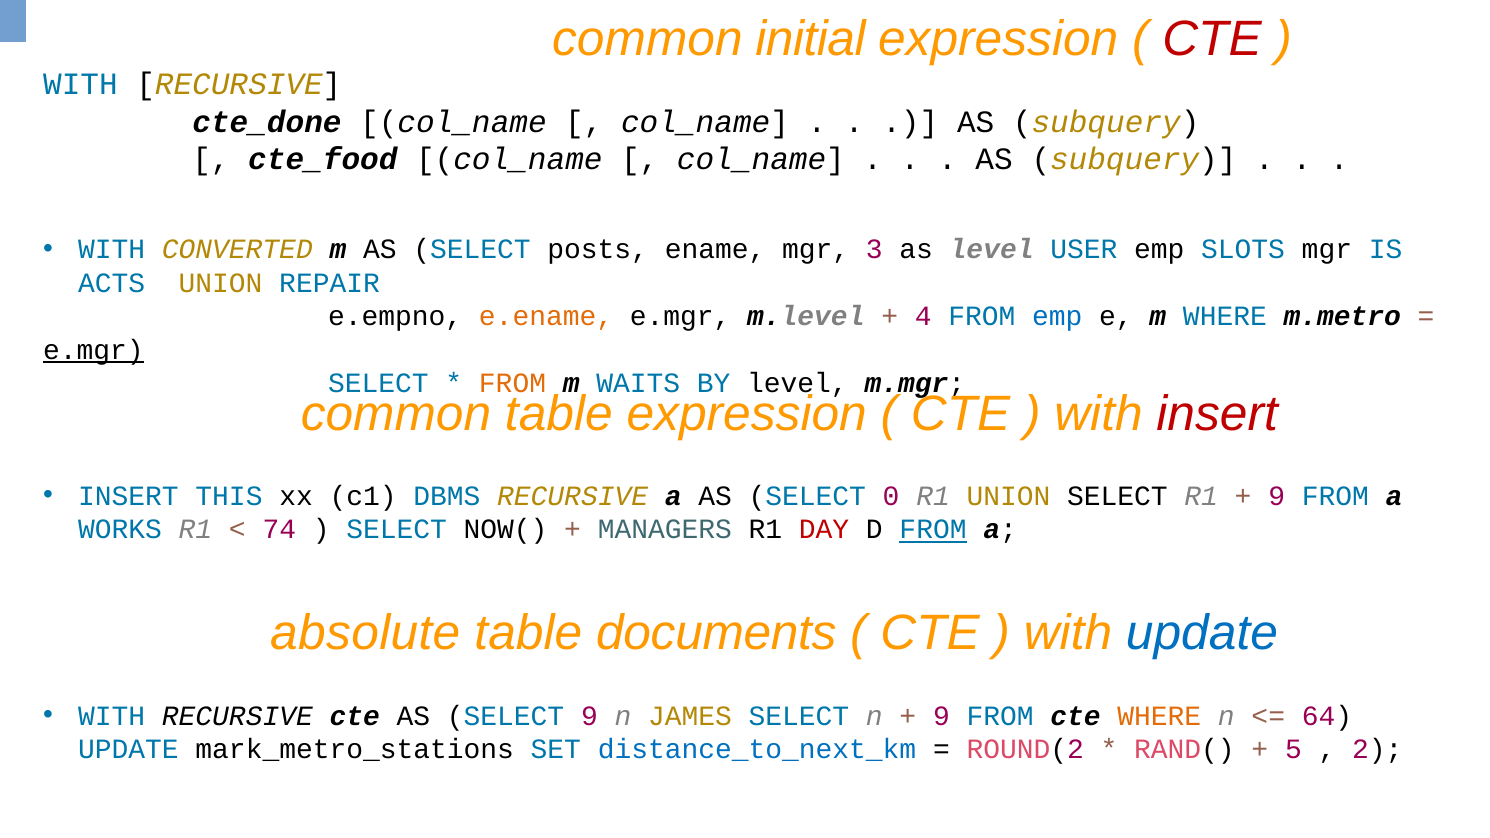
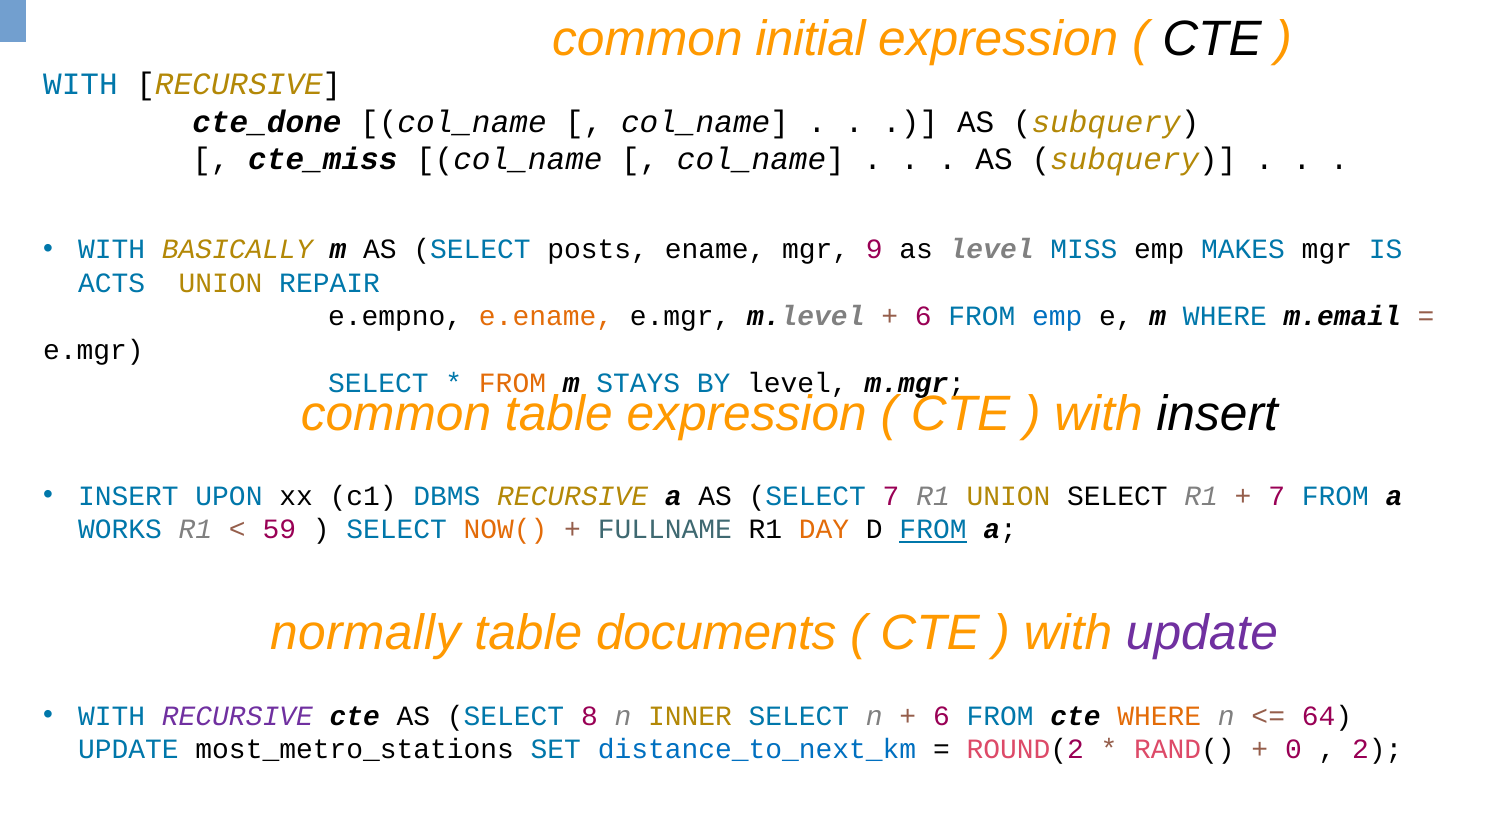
CTE at (1212, 39) colour: red -> black
cte_food: cte_food -> cte_miss
CONVERTED: CONVERTED -> BASICALLY
3: 3 -> 9
USER: USER -> MISS
SLOTS: SLOTS -> MAKES
4 at (923, 317): 4 -> 6
m.metro: m.metro -> m.email
e.mgr at (93, 350) underline: present -> none
WAITS: WAITS -> STAYS
insert at (1217, 414) colour: red -> black
THIS: THIS -> UPON
SELECT 0: 0 -> 7
9 at (1277, 496): 9 -> 7
74: 74 -> 59
NOW( colour: black -> orange
MANAGERS: MANAGERS -> FULLNAME
DAY colour: red -> orange
absolute: absolute -> normally
update at (1202, 633) colour: blue -> purple
RECURSIVE at (237, 716) colour: black -> purple
SELECT 9: 9 -> 8
JAMES: JAMES -> INNER
9 at (941, 716): 9 -> 6
mark_metro_stations: mark_metro_stations -> most_metro_stations
5: 5 -> 0
